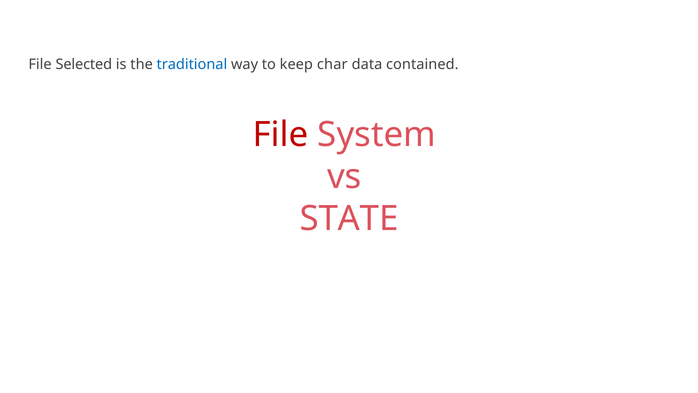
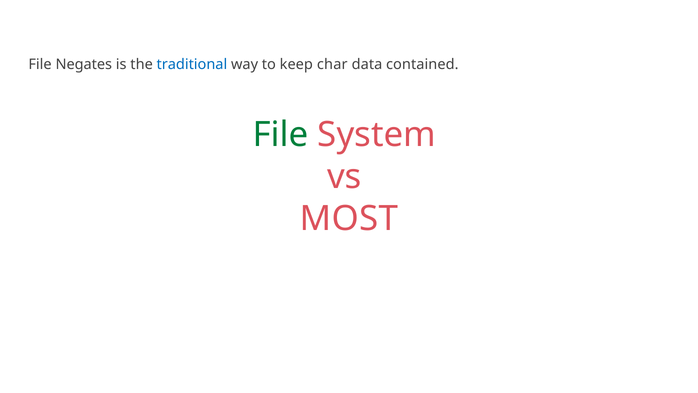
Selected: Selected -> Negates
File at (281, 135) colour: red -> green
STATE: STATE -> MOST
